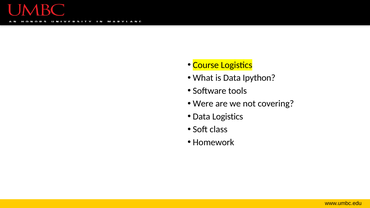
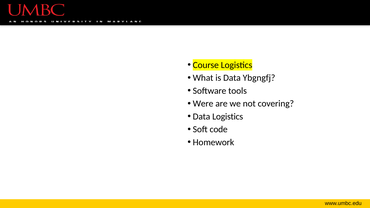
Ipython: Ipython -> Ybgngfj
class: class -> code
